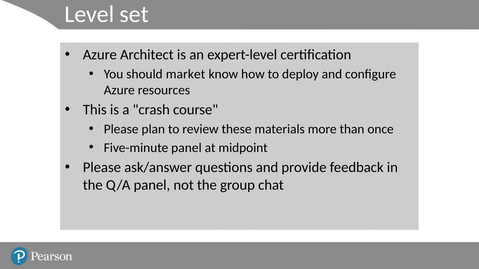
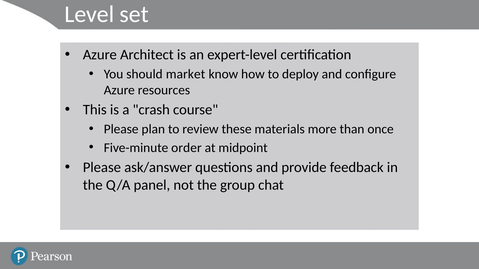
Five-minute panel: panel -> order
